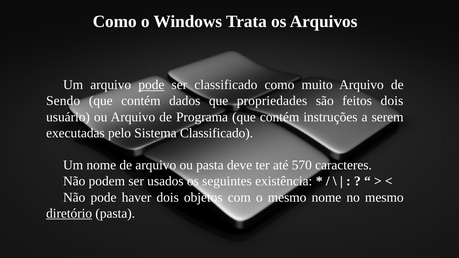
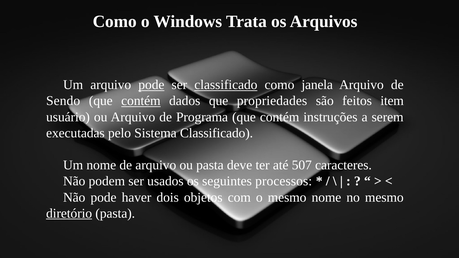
classificado at (226, 85) underline: none -> present
muito: muito -> janela
contém at (141, 101) underline: none -> present
feitos dois: dois -> item
570: 570 -> 507
existência: existência -> processos
